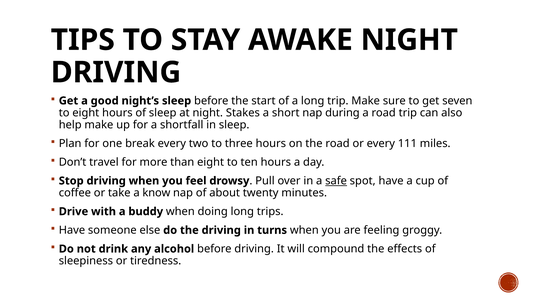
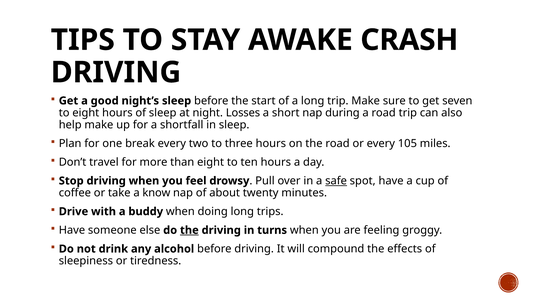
AWAKE NIGHT: NIGHT -> CRASH
Stakes: Stakes -> Losses
111: 111 -> 105
the at (189, 230) underline: none -> present
